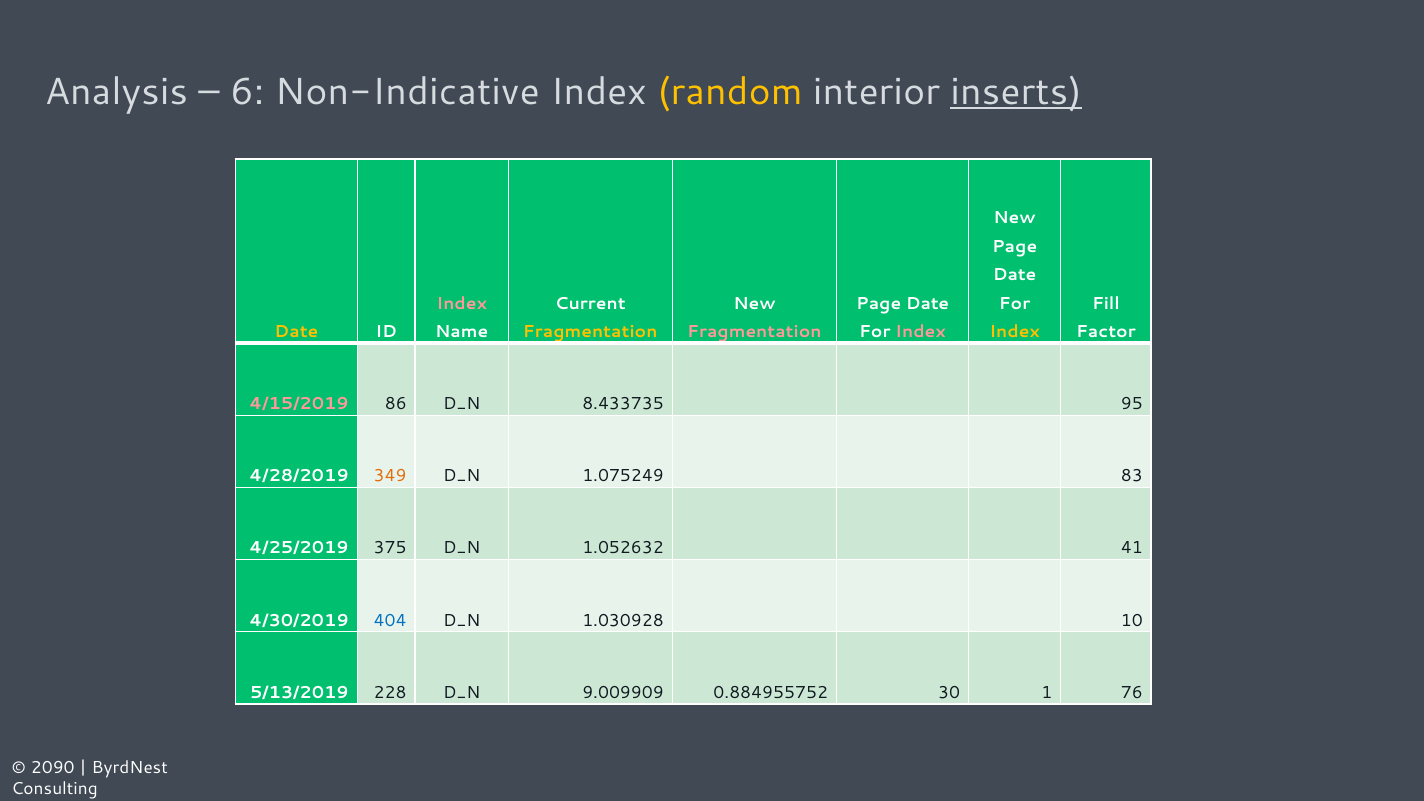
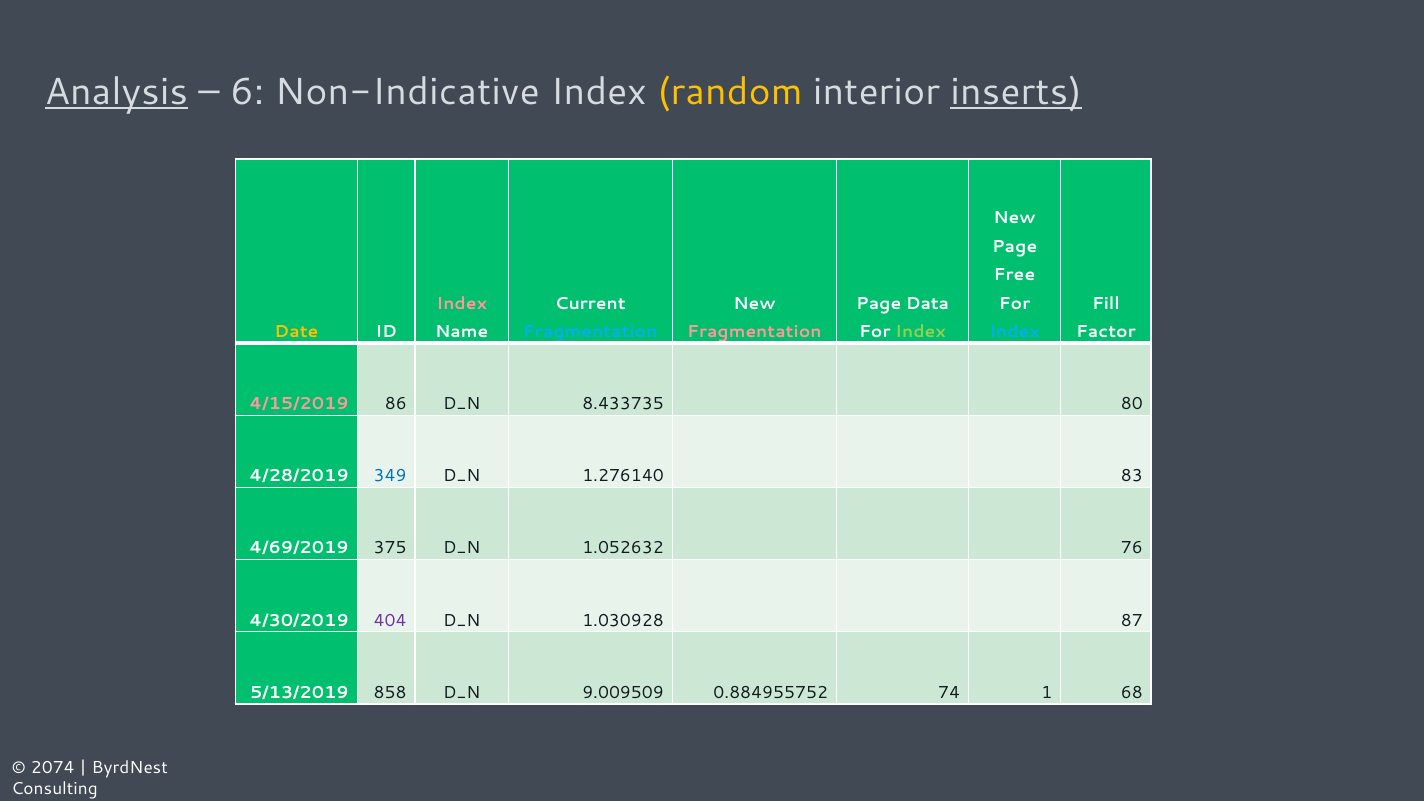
Analysis underline: none -> present
Date at (1015, 275): Date -> Free
Date at (927, 303): Date -> Data
Fragmentation at (590, 332) colour: yellow -> light blue
Index at (920, 332) colour: pink -> light green
Index at (1015, 332) colour: yellow -> light blue
95: 95 -> 80
349 colour: orange -> blue
1.075249: 1.075249 -> 1.276140
4/25/2019: 4/25/2019 -> 4/69/2019
41: 41 -> 76
404 colour: blue -> purple
10: 10 -> 87
228: 228 -> 858
9.009909: 9.009909 -> 9.009509
30: 30 -> 74
76: 76 -> 68
2090: 2090 -> 2074
